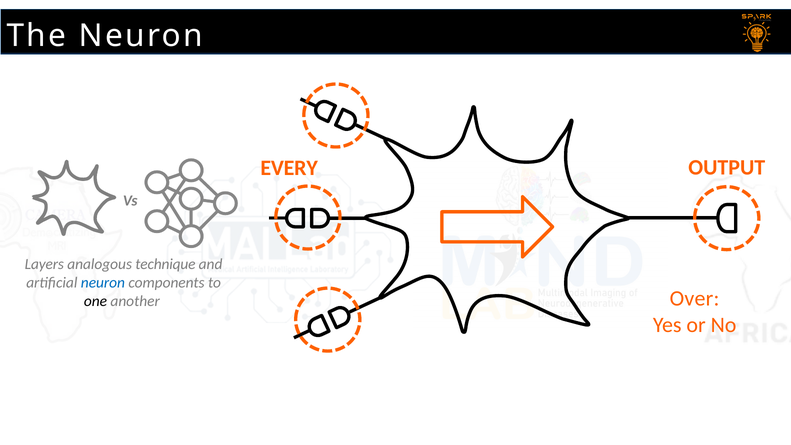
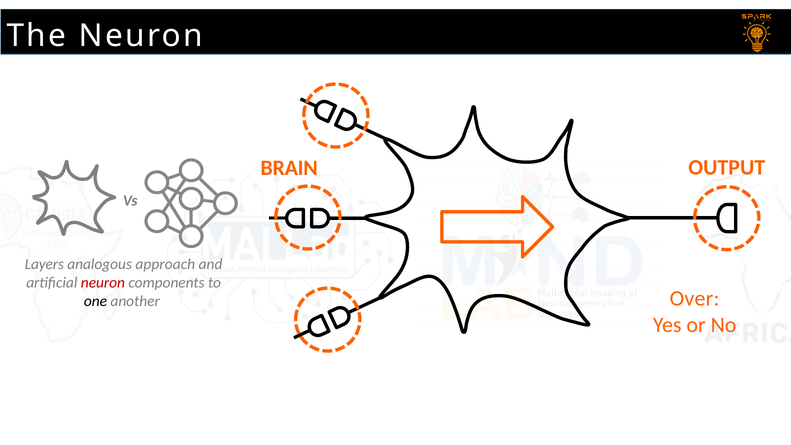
EVERY: EVERY -> BRAIN
technique: technique -> approach
neuron at (103, 283) colour: blue -> red
